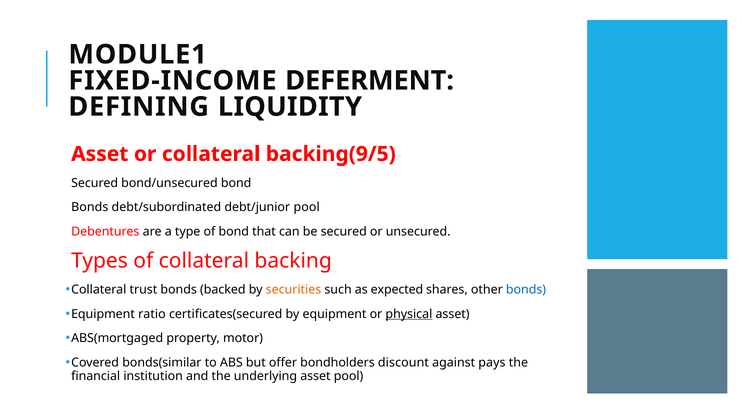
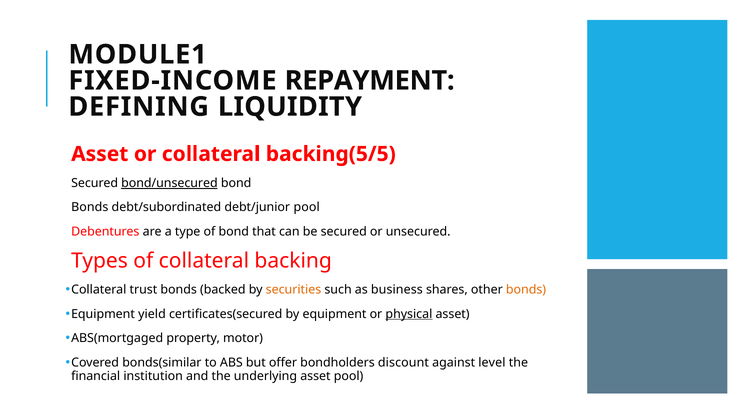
DEFERMENT: DEFERMENT -> REPAYMENT
backing(9/5: backing(9/5 -> backing(5/5
bond/unsecured underline: none -> present
expected: expected -> business
bonds at (526, 290) colour: blue -> orange
ratio: ratio -> yield
pays: pays -> level
